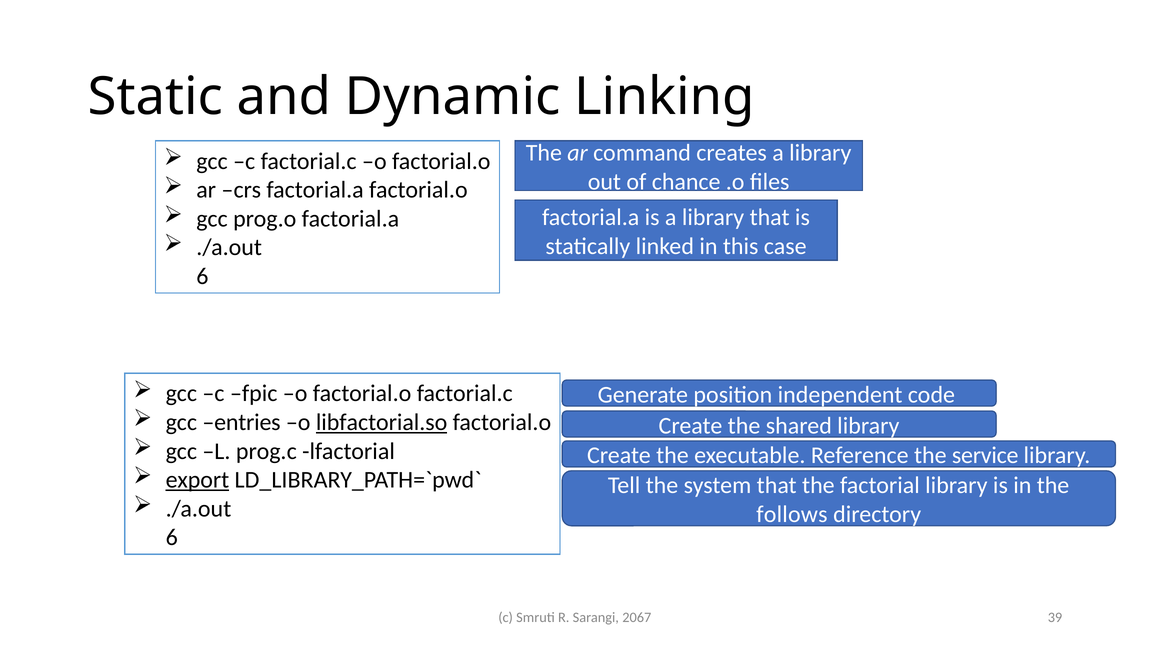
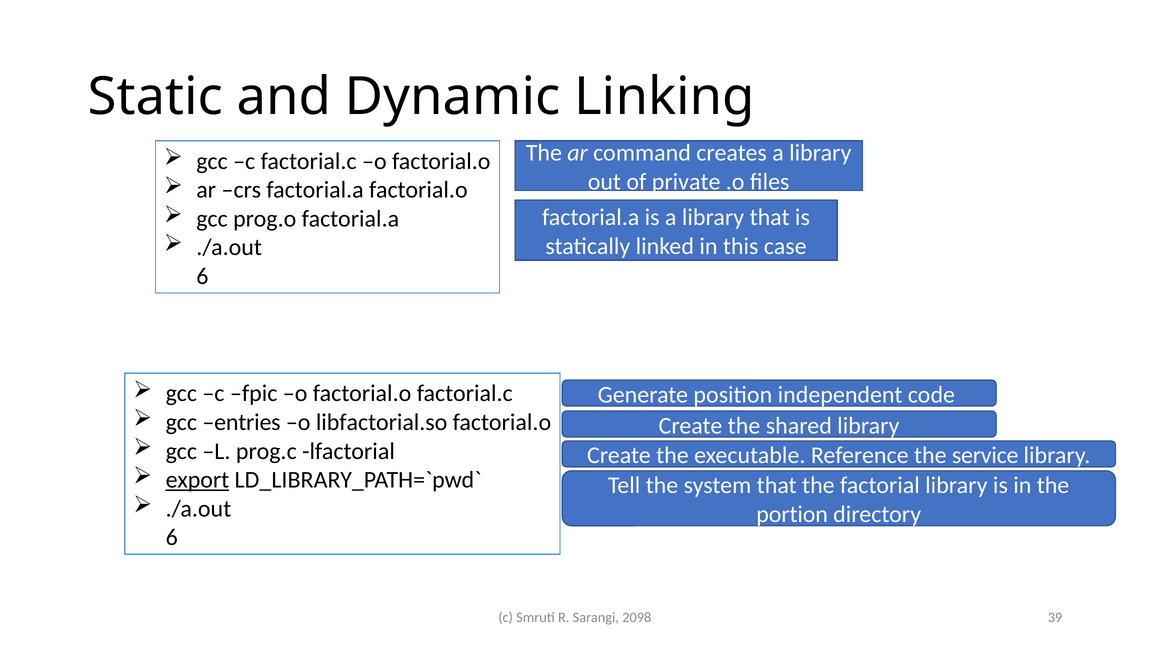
chance: chance -> private
libfactorial.so underline: present -> none
follows: follows -> portion
2067: 2067 -> 2098
